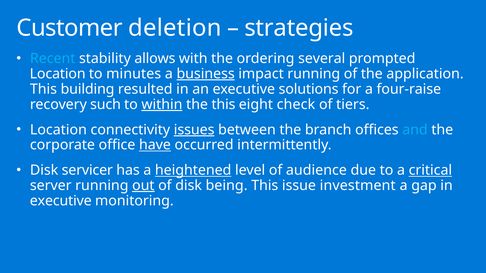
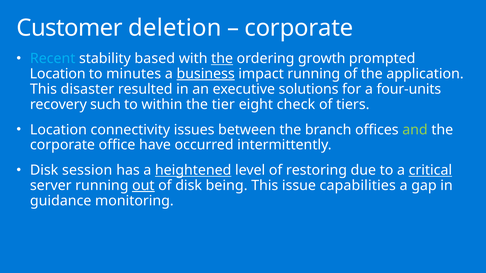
strategies at (299, 28): strategies -> corporate
allows: allows -> based
the at (222, 59) underline: none -> present
several: several -> growth
building: building -> disaster
four-raise: four-raise -> four-units
within underline: present -> none
the this: this -> tier
issues underline: present -> none
and colour: light blue -> light green
have underline: present -> none
servicer: servicer -> session
audience: audience -> restoring
investment: investment -> capabilities
executive at (61, 201): executive -> guidance
